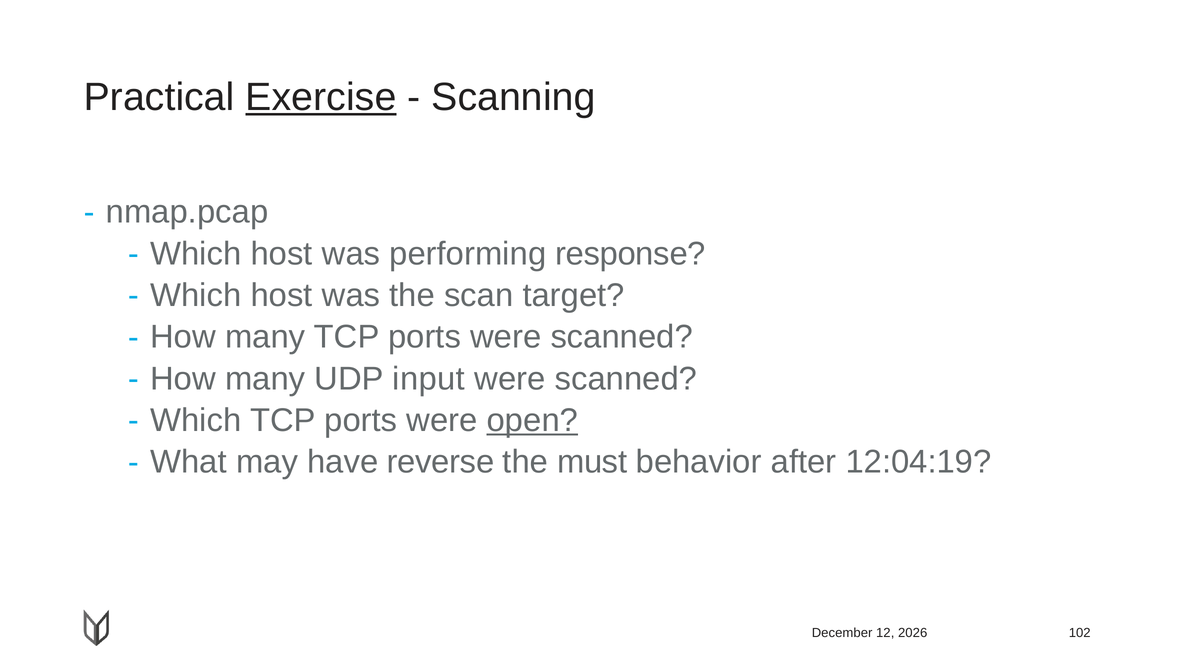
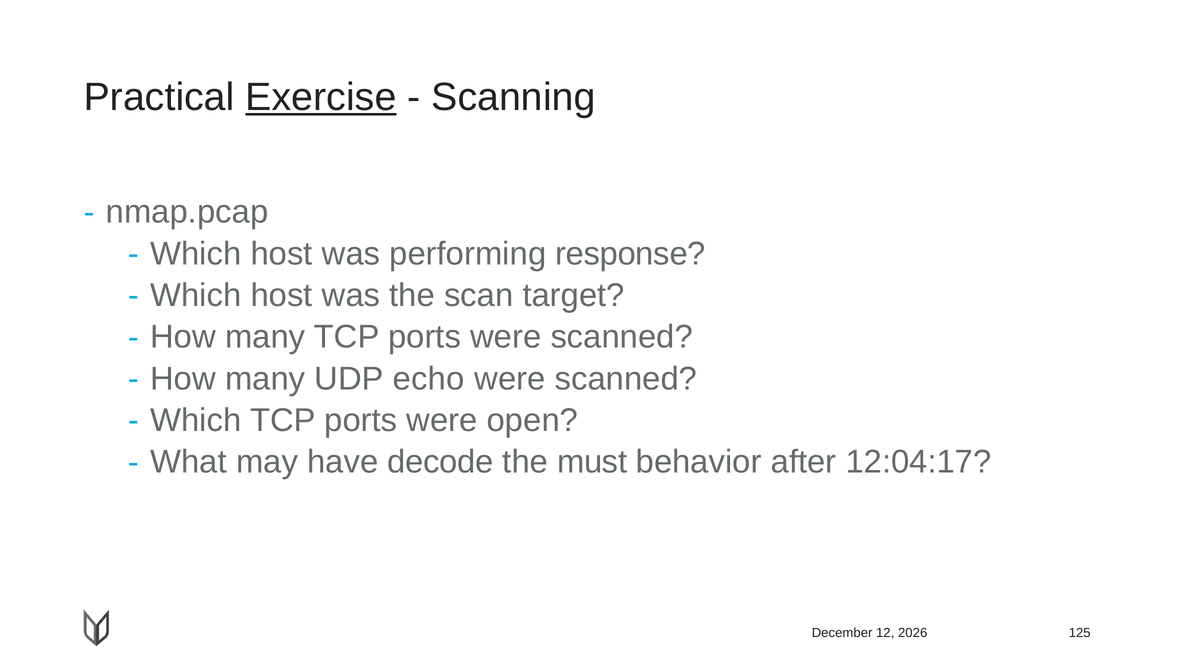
input: input -> echo
open underline: present -> none
reverse: reverse -> decode
12:04:19: 12:04:19 -> 12:04:17
102: 102 -> 125
